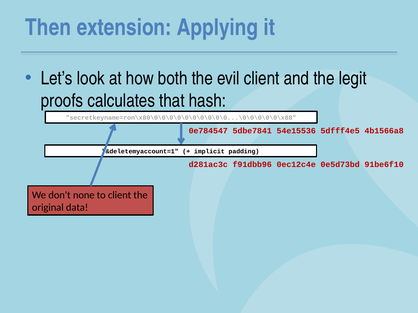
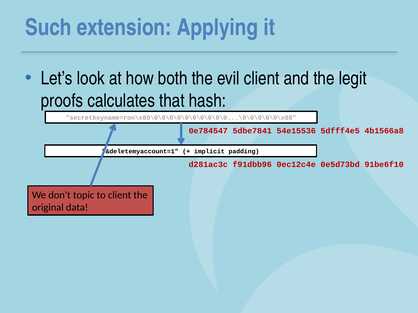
Then: Then -> Such
none: none -> topic
